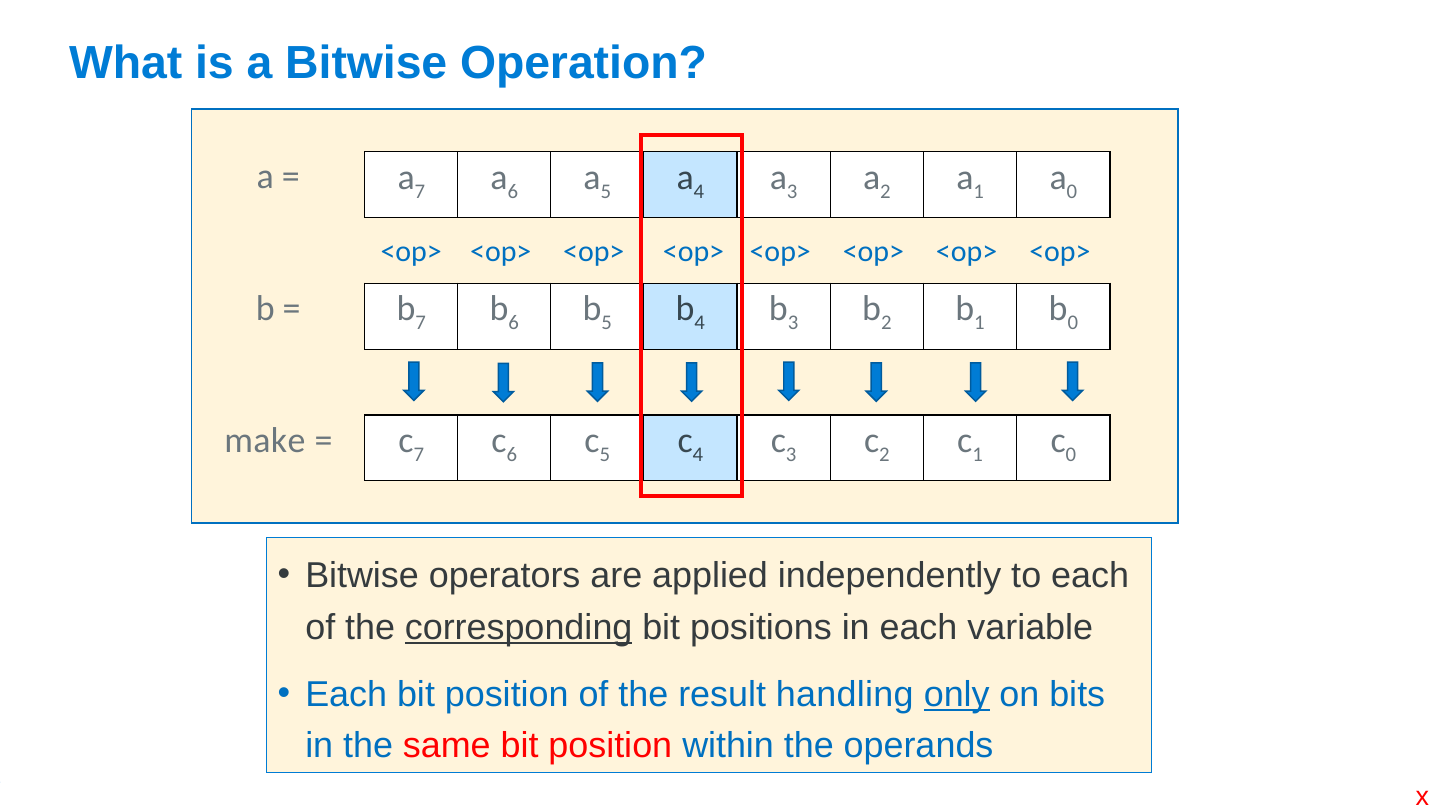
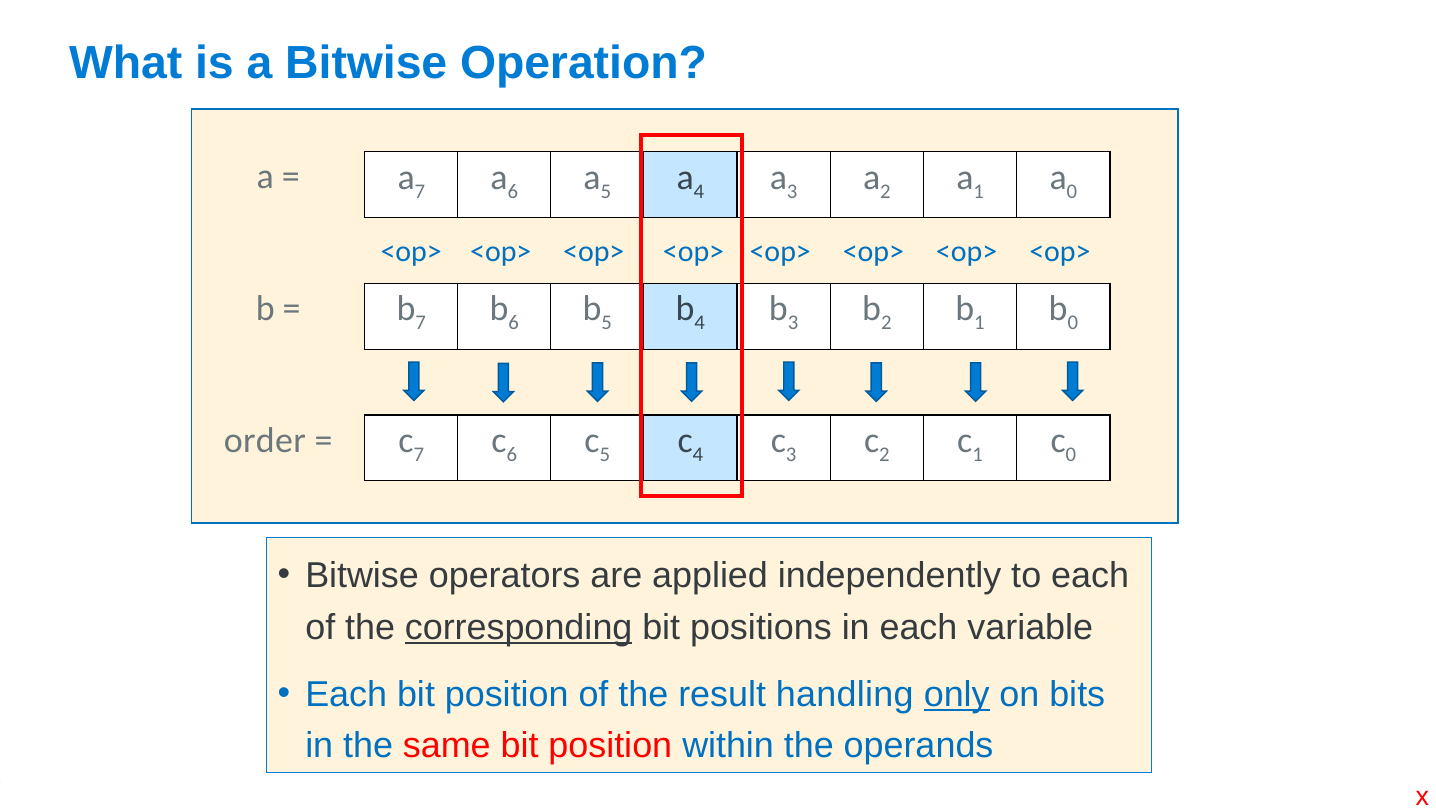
make: make -> order
